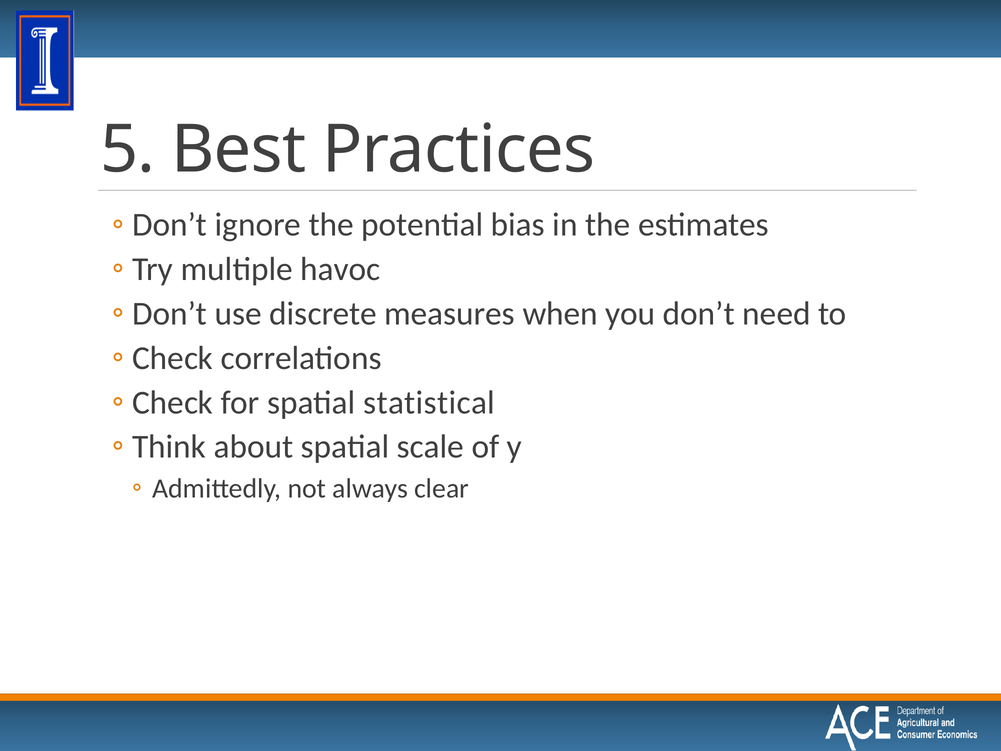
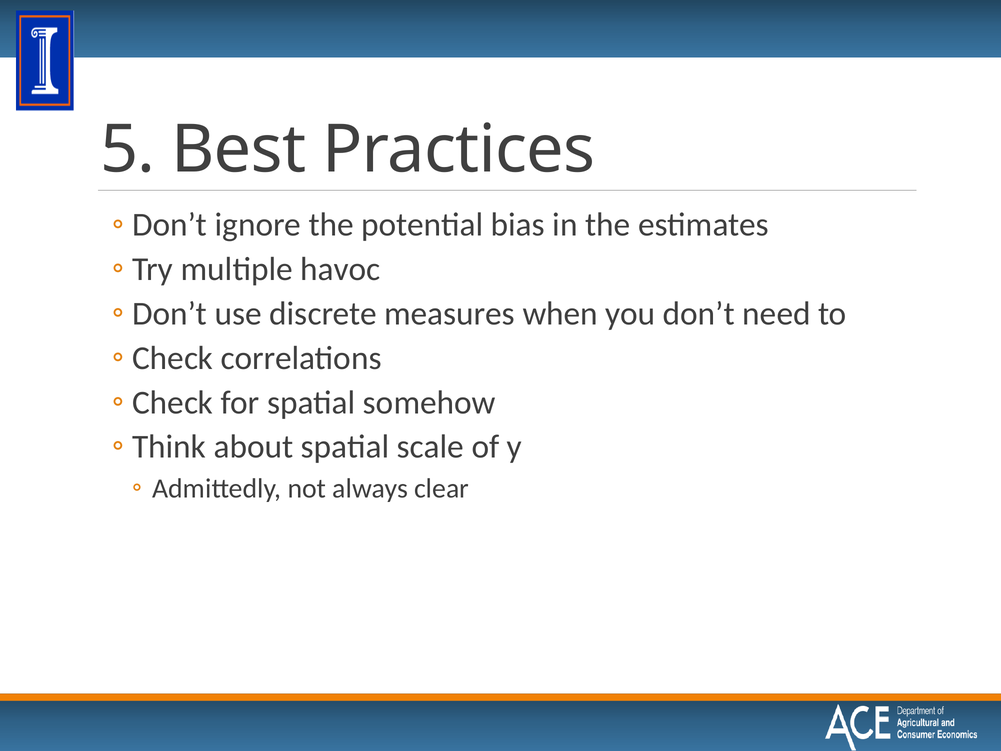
statistical: statistical -> somehow
